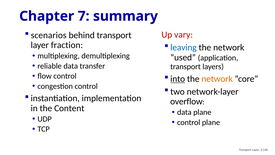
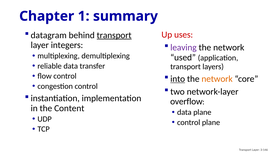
7: 7 -> 1
scenarios: scenarios -> datagram
transport at (114, 35) underline: none -> present
vary: vary -> uses
fraction: fraction -> integers
leaving colour: blue -> purple
